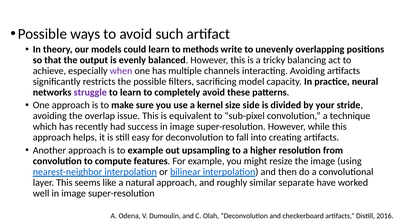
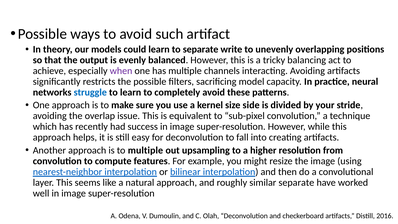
to methods: methods -> separate
struggle colour: purple -> blue
to example: example -> multiple
